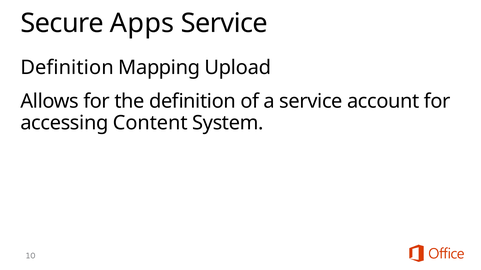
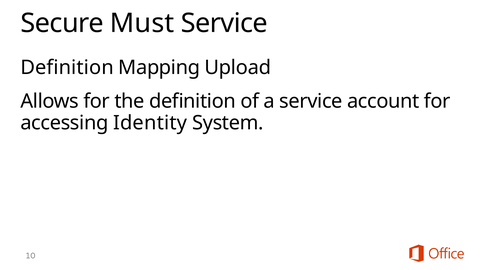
Apps: Apps -> Must
Content: Content -> Identity
